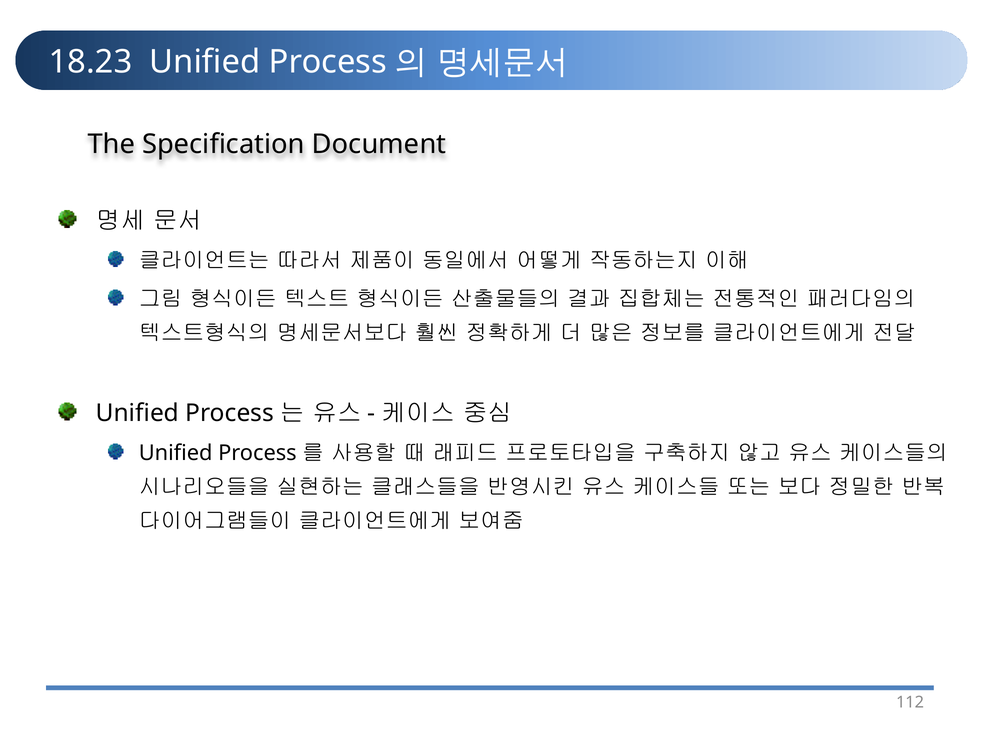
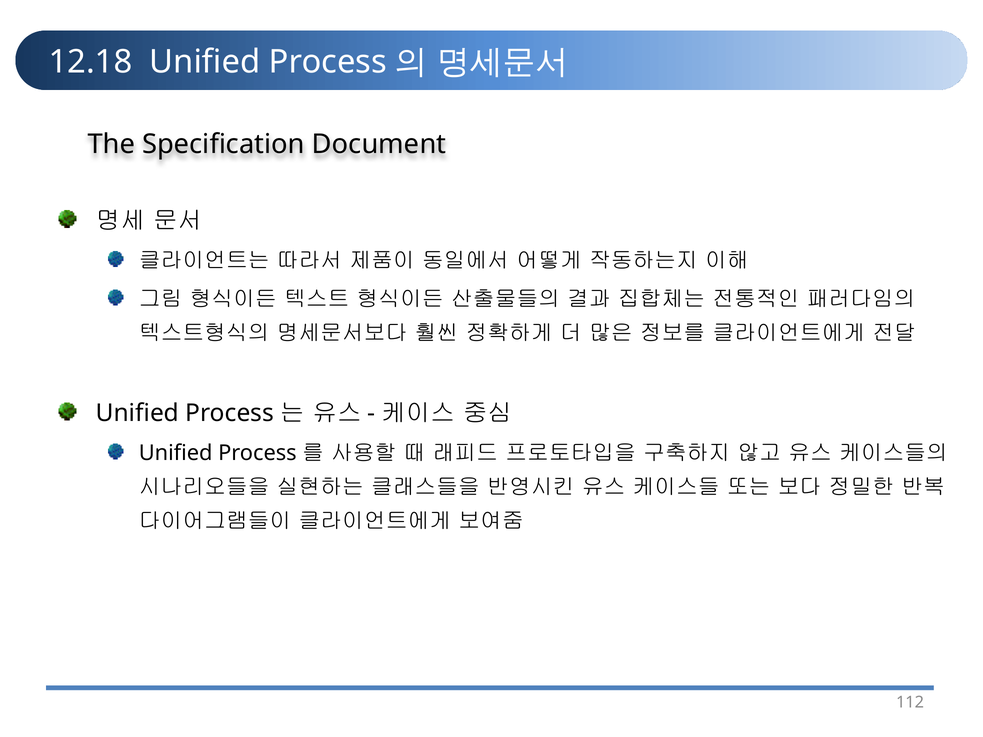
18.23: 18.23 -> 12.18
